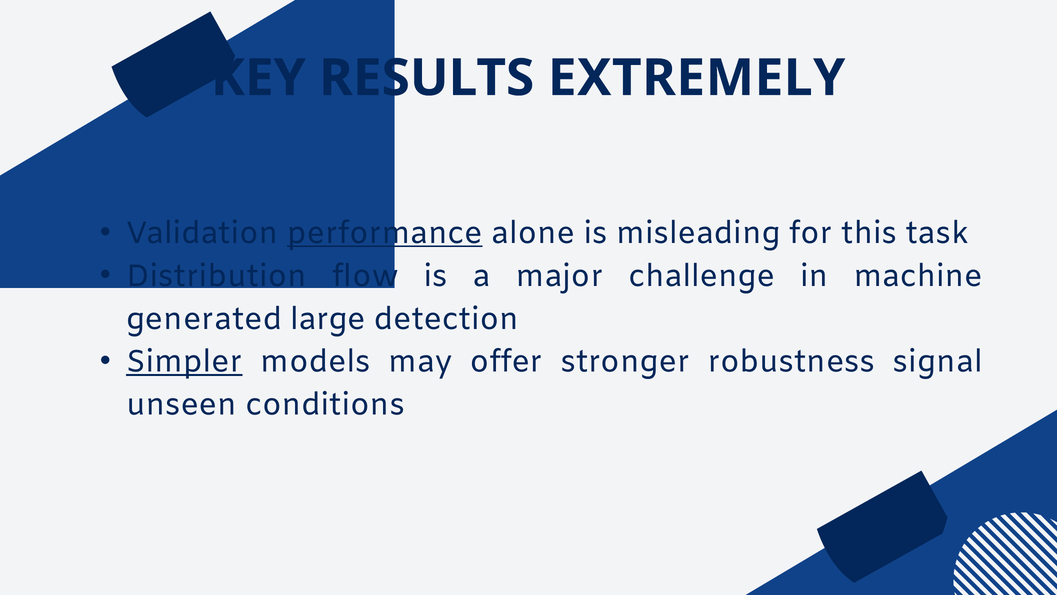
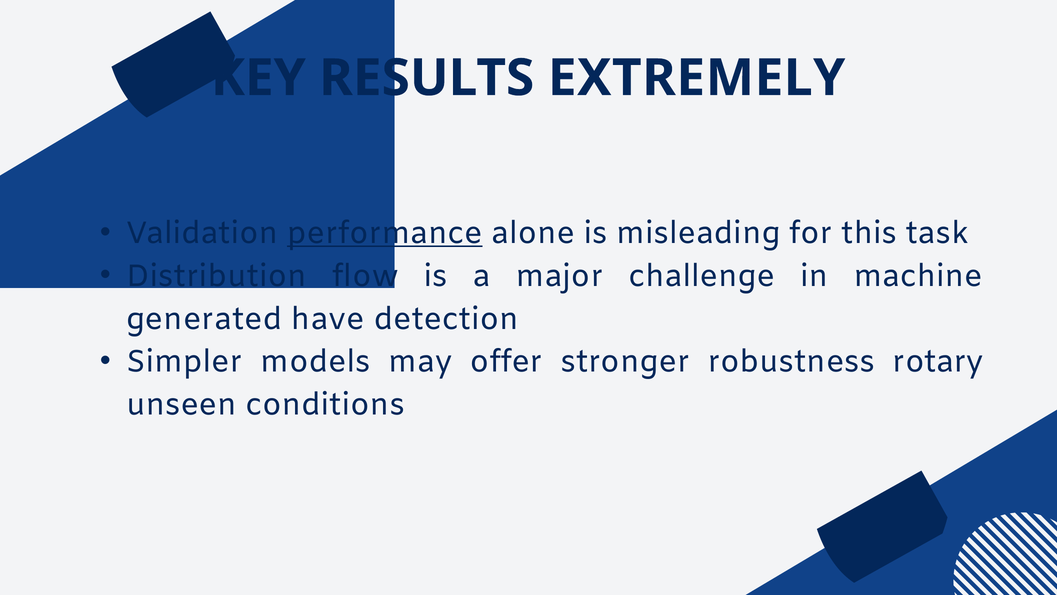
large: large -> have
Simpler underline: present -> none
signal: signal -> rotary
